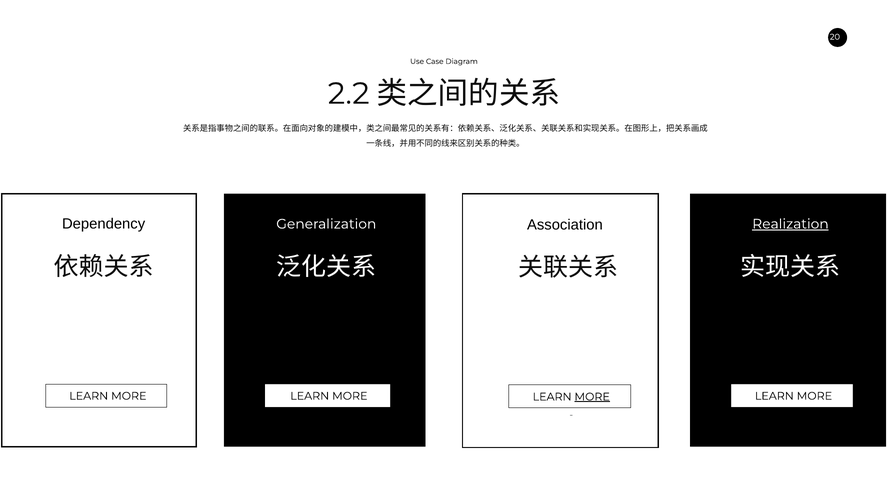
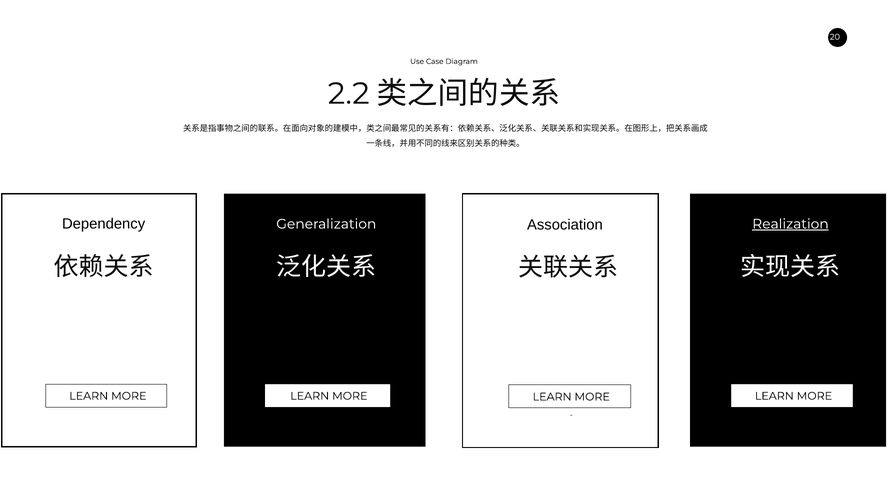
MORE at (592, 397) underline: present -> none
